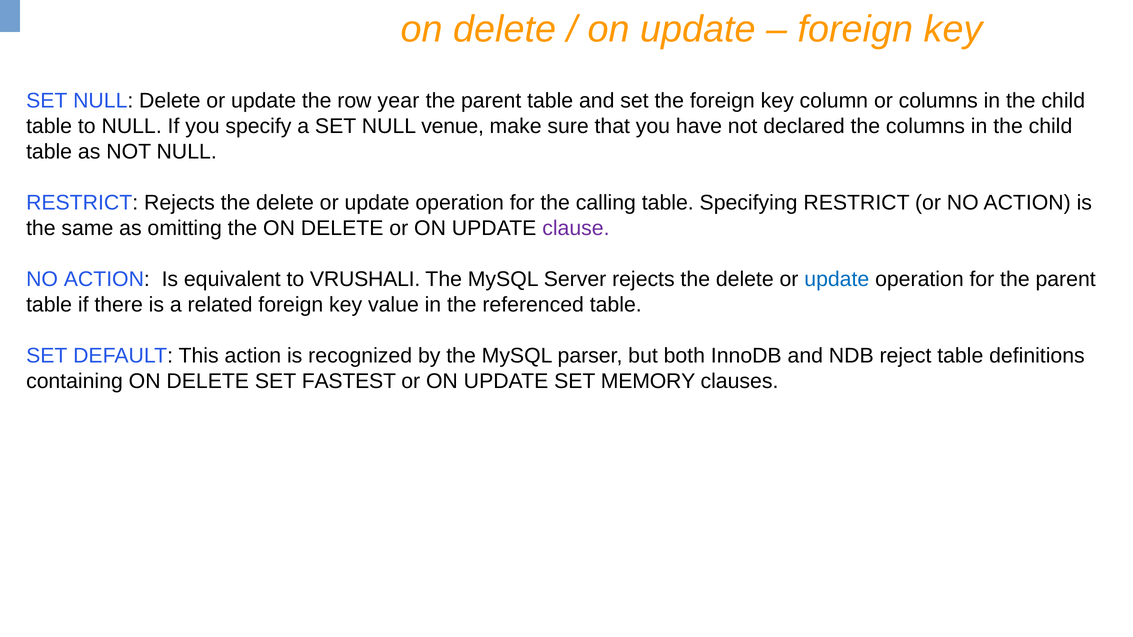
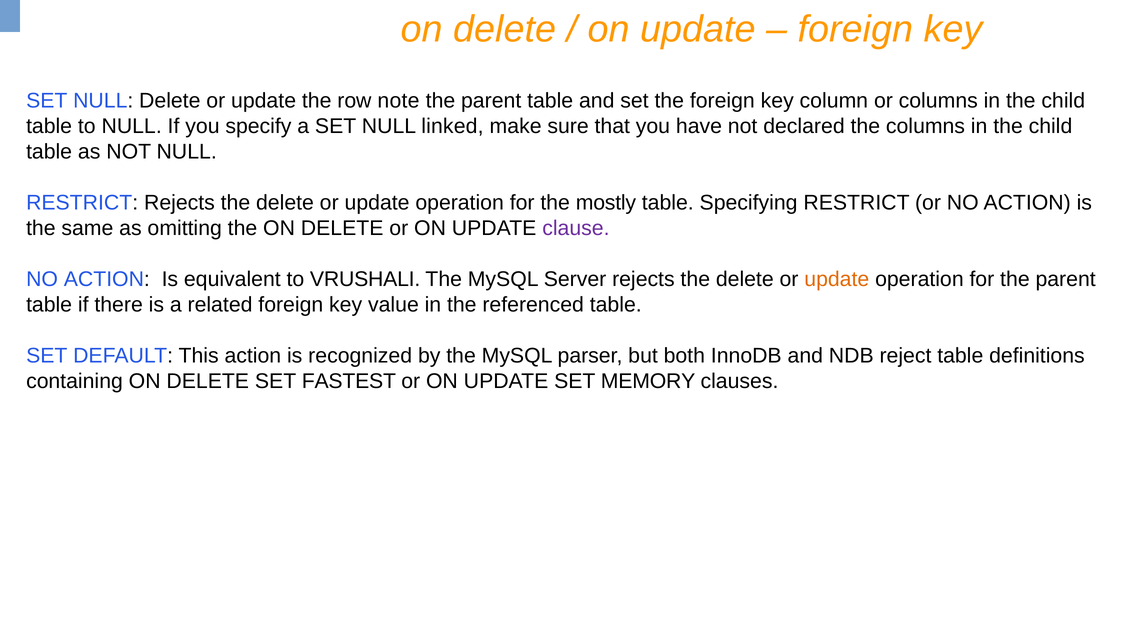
year: year -> note
venue: venue -> linked
calling: calling -> mostly
update at (837, 279) colour: blue -> orange
